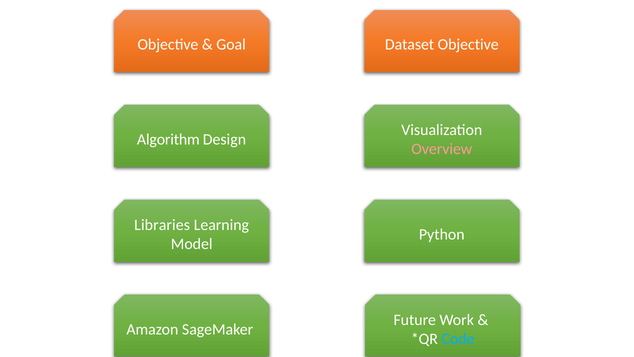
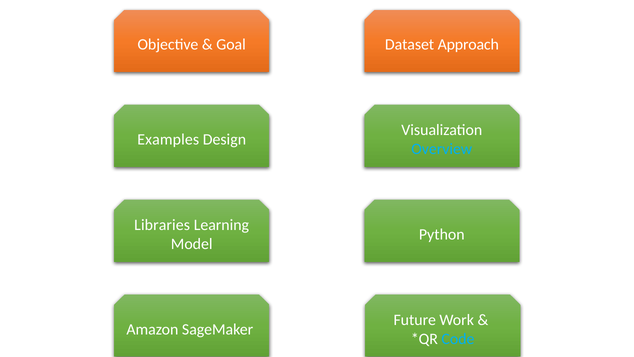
Dataset Objective: Objective -> Approach
Algorithm: Algorithm -> Examples
Overview colour: pink -> light blue
